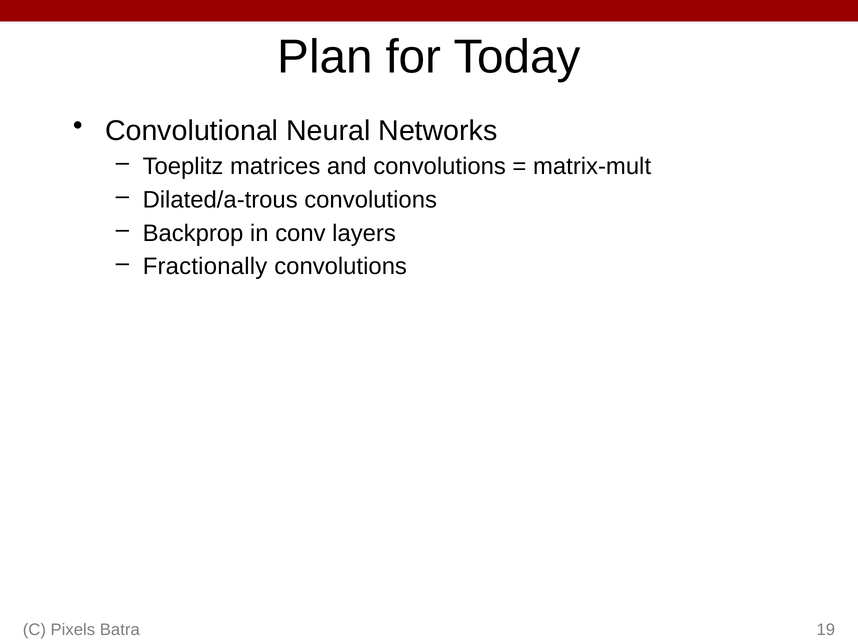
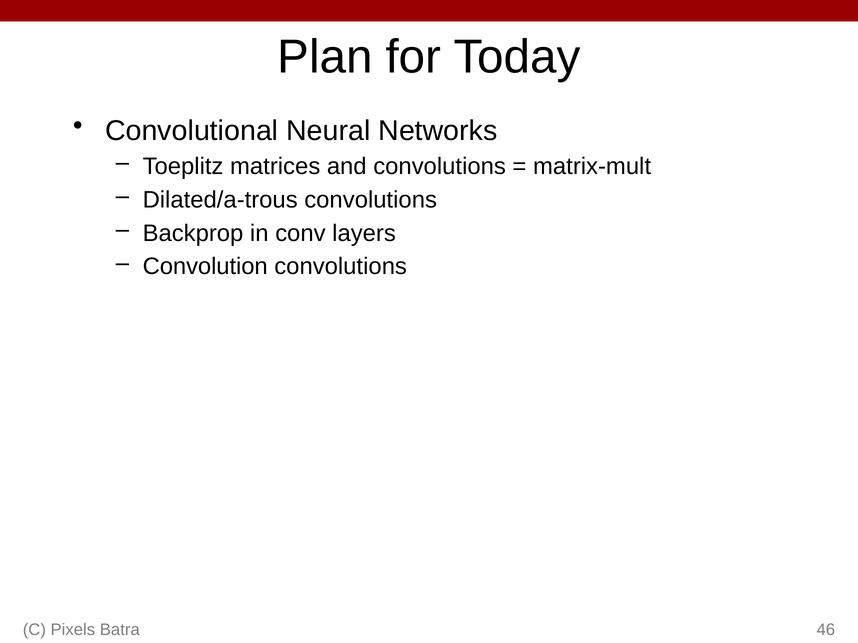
Fractionally: Fractionally -> Convolution
19: 19 -> 46
